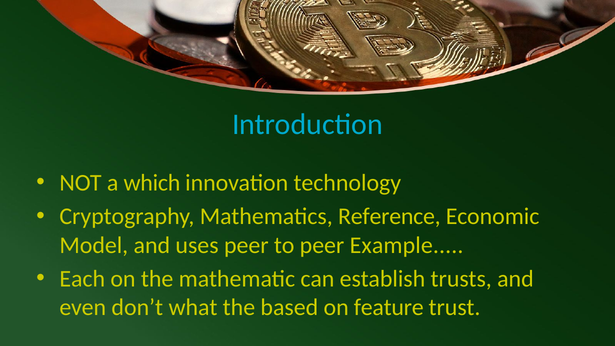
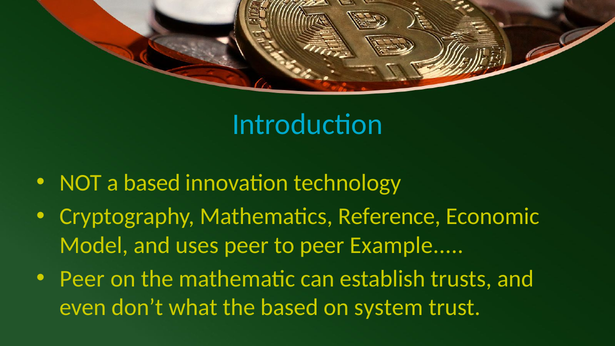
a which: which -> based
Each at (82, 279): Each -> Peer
feature: feature -> system
